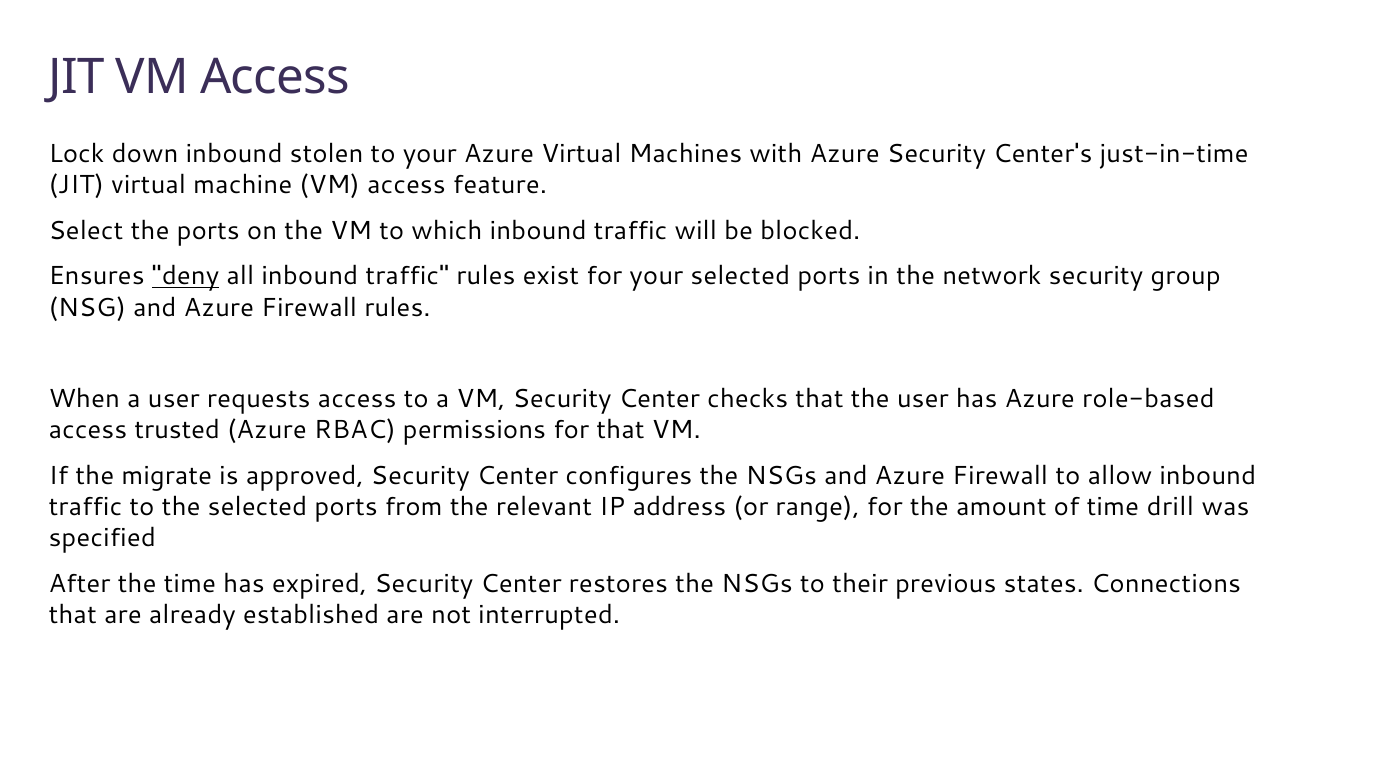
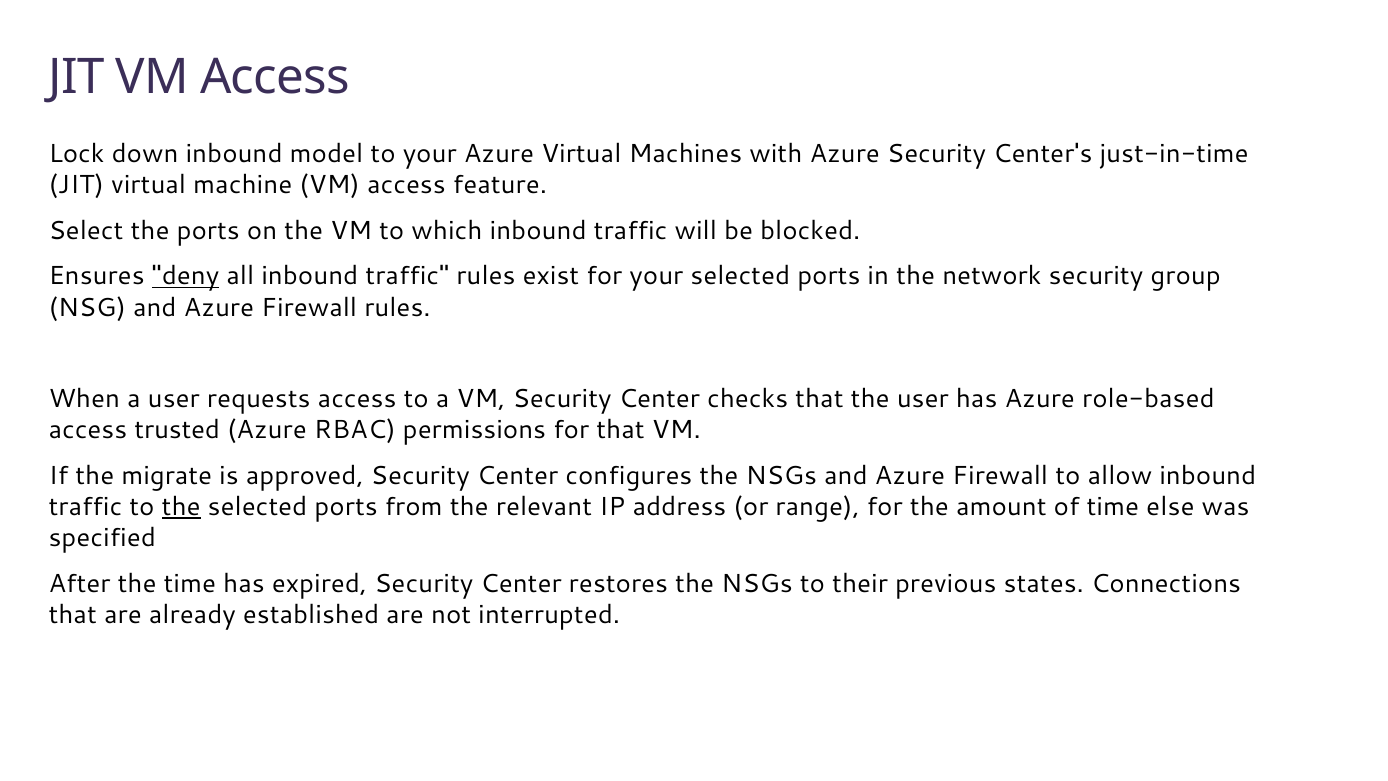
stolen: stolen -> model
the at (181, 507) underline: none -> present
drill: drill -> else
